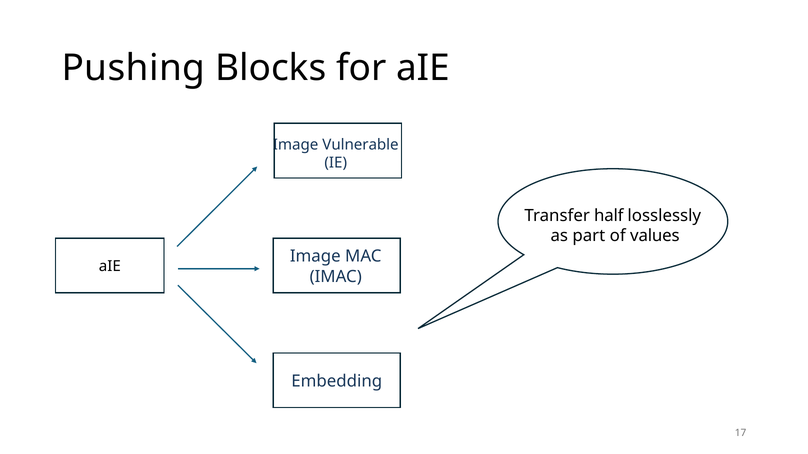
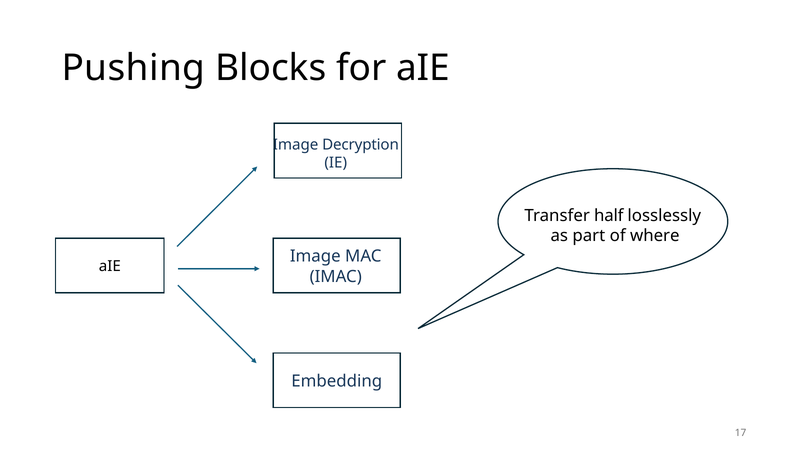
Vulnerable: Vulnerable -> Decryption
values: values -> where
